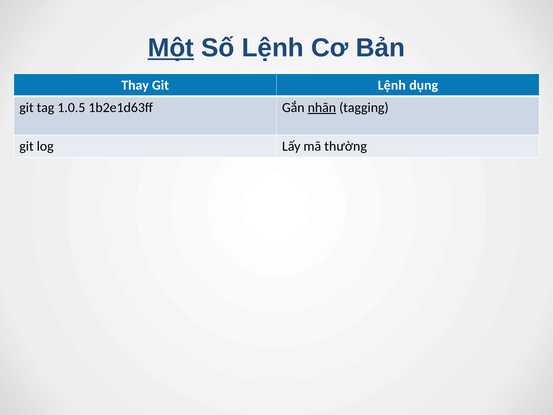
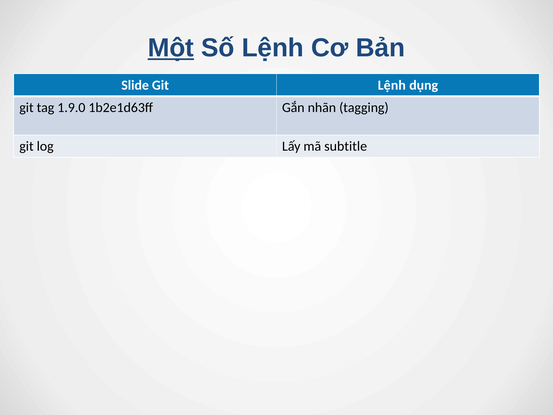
Thay: Thay -> Slide
1.0.5: 1.0.5 -> 1.9.0
nhãn underline: present -> none
thường: thường -> subtitle
